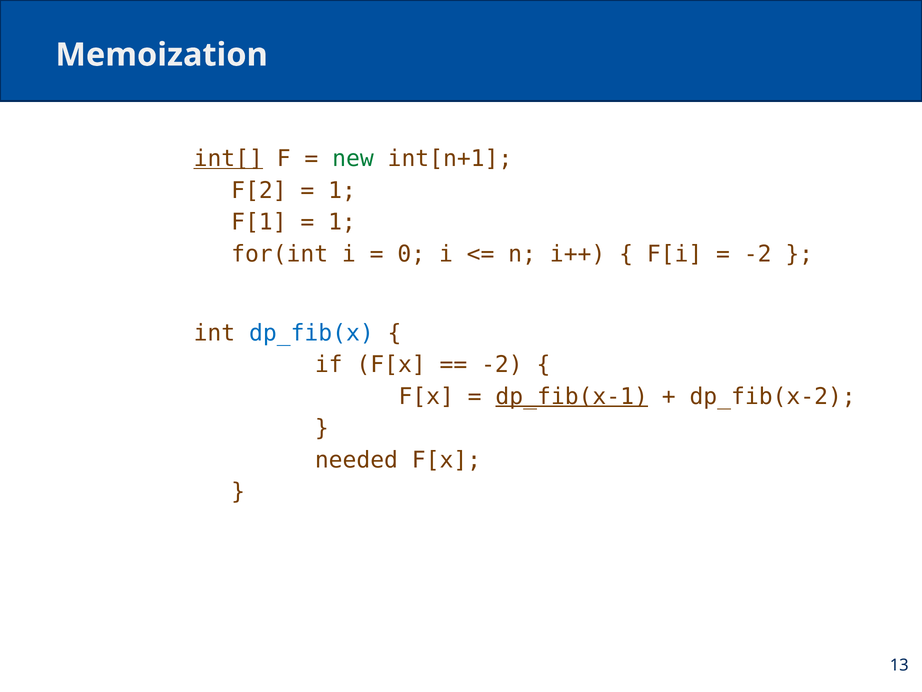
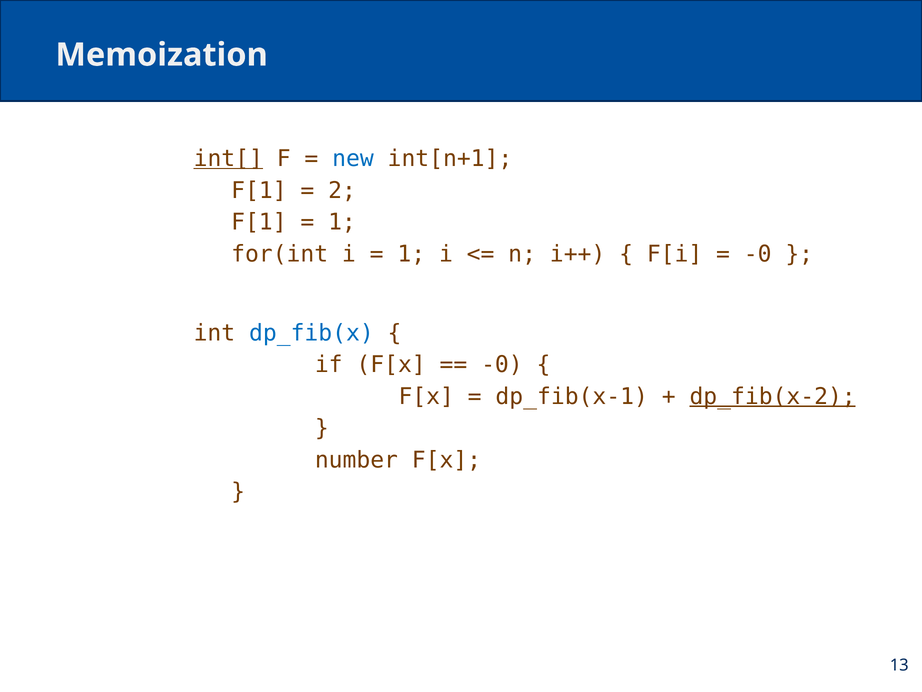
new colour: green -> blue
F[2 at (259, 190): F[2 -> F[1
1 at (342, 190): 1 -> 2
0 at (411, 254): 0 -> 1
-2 at (758, 254): -2 -> -0
-2 at (502, 365): -2 -> -0
dp_fib(x-1 underline: present -> none
dp_fib(x-2 underline: none -> present
needed: needed -> number
